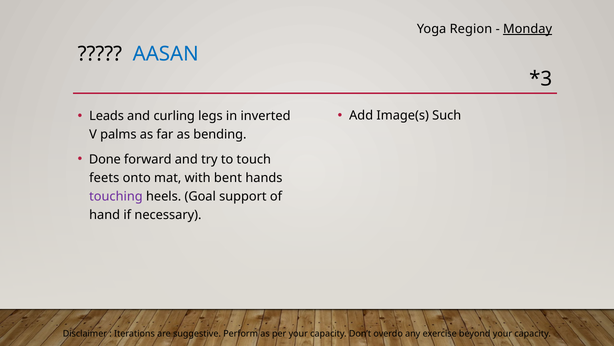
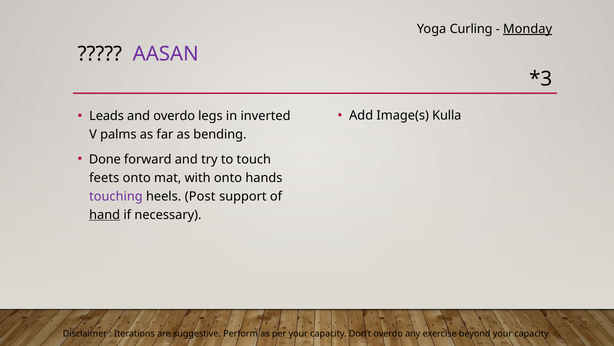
Region: Region -> Curling
AASAN colour: blue -> purple
Such: Such -> Kulla
and curling: curling -> overdo
with bent: bent -> onto
Goal: Goal -> Post
hand underline: none -> present
